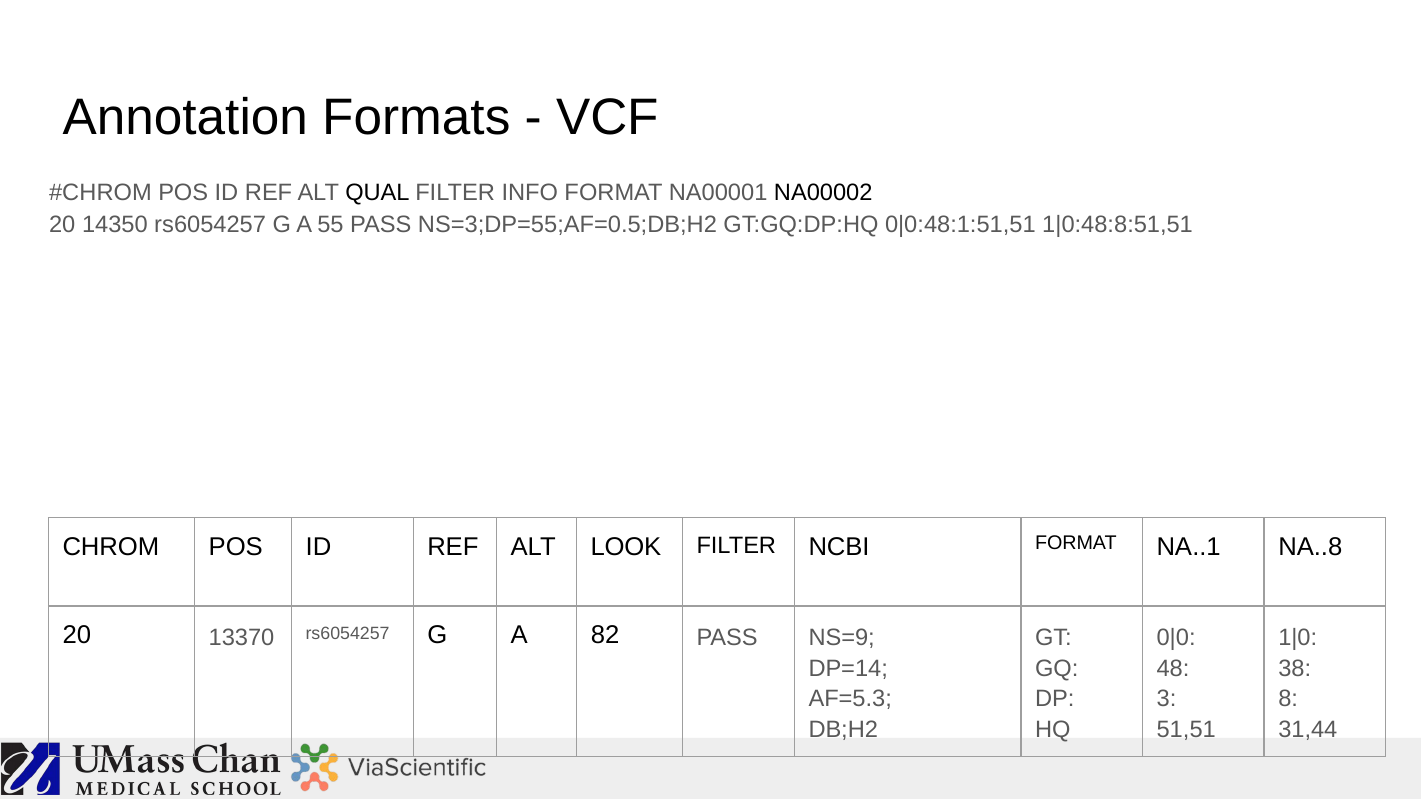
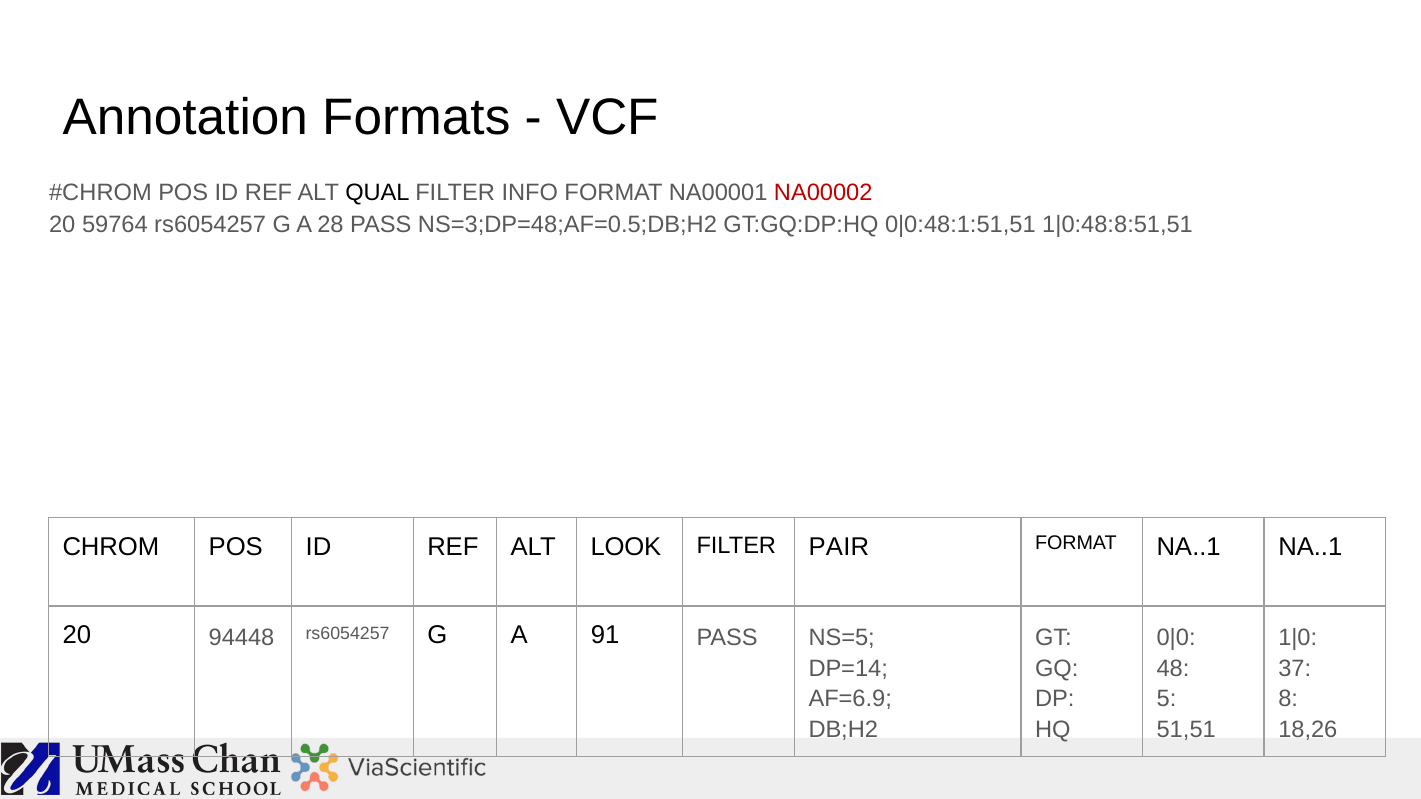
NA00002 colour: black -> red
14350: 14350 -> 59764
55: 55 -> 28
NS=3;DP=55;AF=0.5;DB;H2: NS=3;DP=55;AF=0.5;DB;H2 -> NS=3;DP=48;AF=0.5;DB;H2
NCBI: NCBI -> PAIR
NA..1 NA..8: NA..8 -> NA..1
13370: 13370 -> 94448
82: 82 -> 91
NS=9: NS=9 -> NS=5
38: 38 -> 37
AF=5.3: AF=5.3 -> AF=6.9
3: 3 -> 5
31,44: 31,44 -> 18,26
